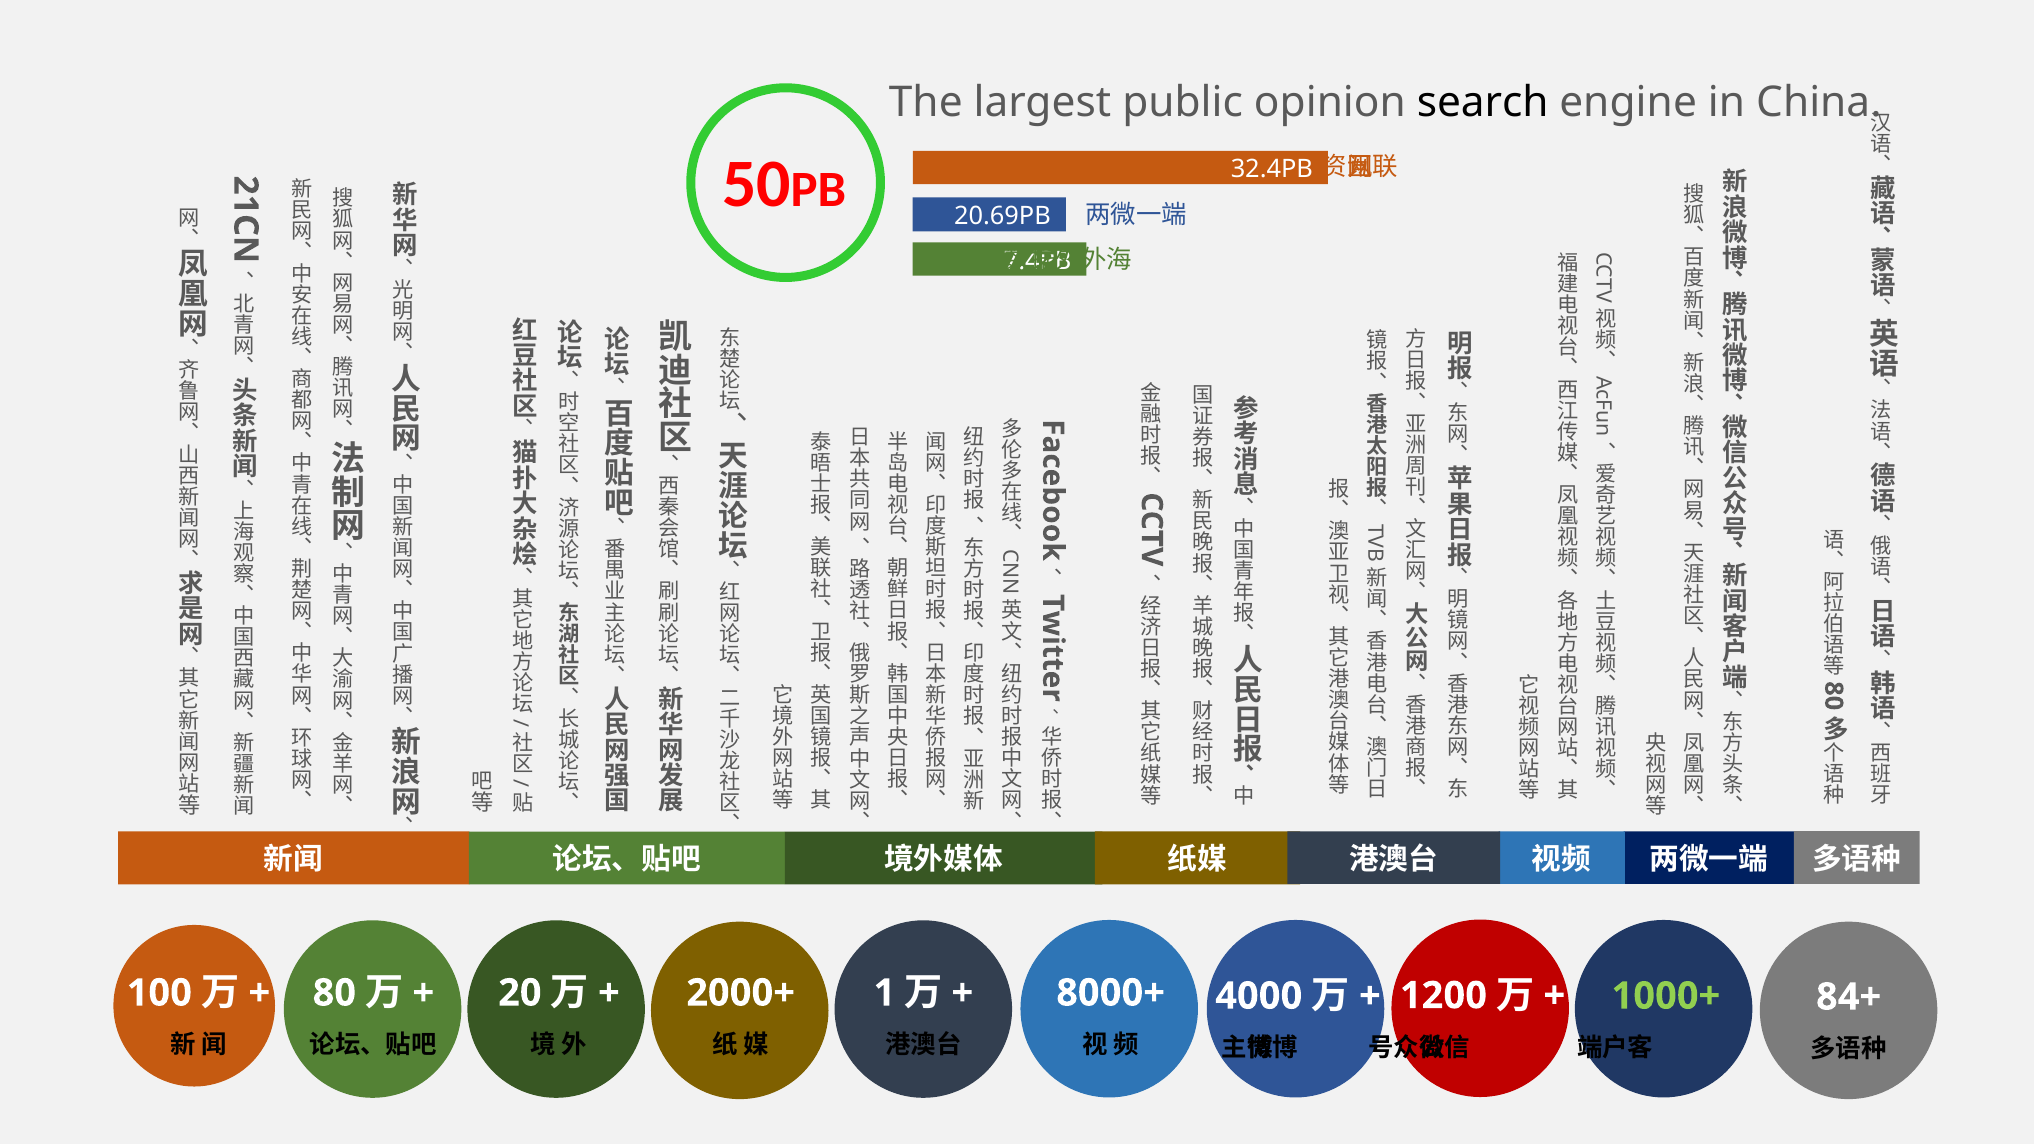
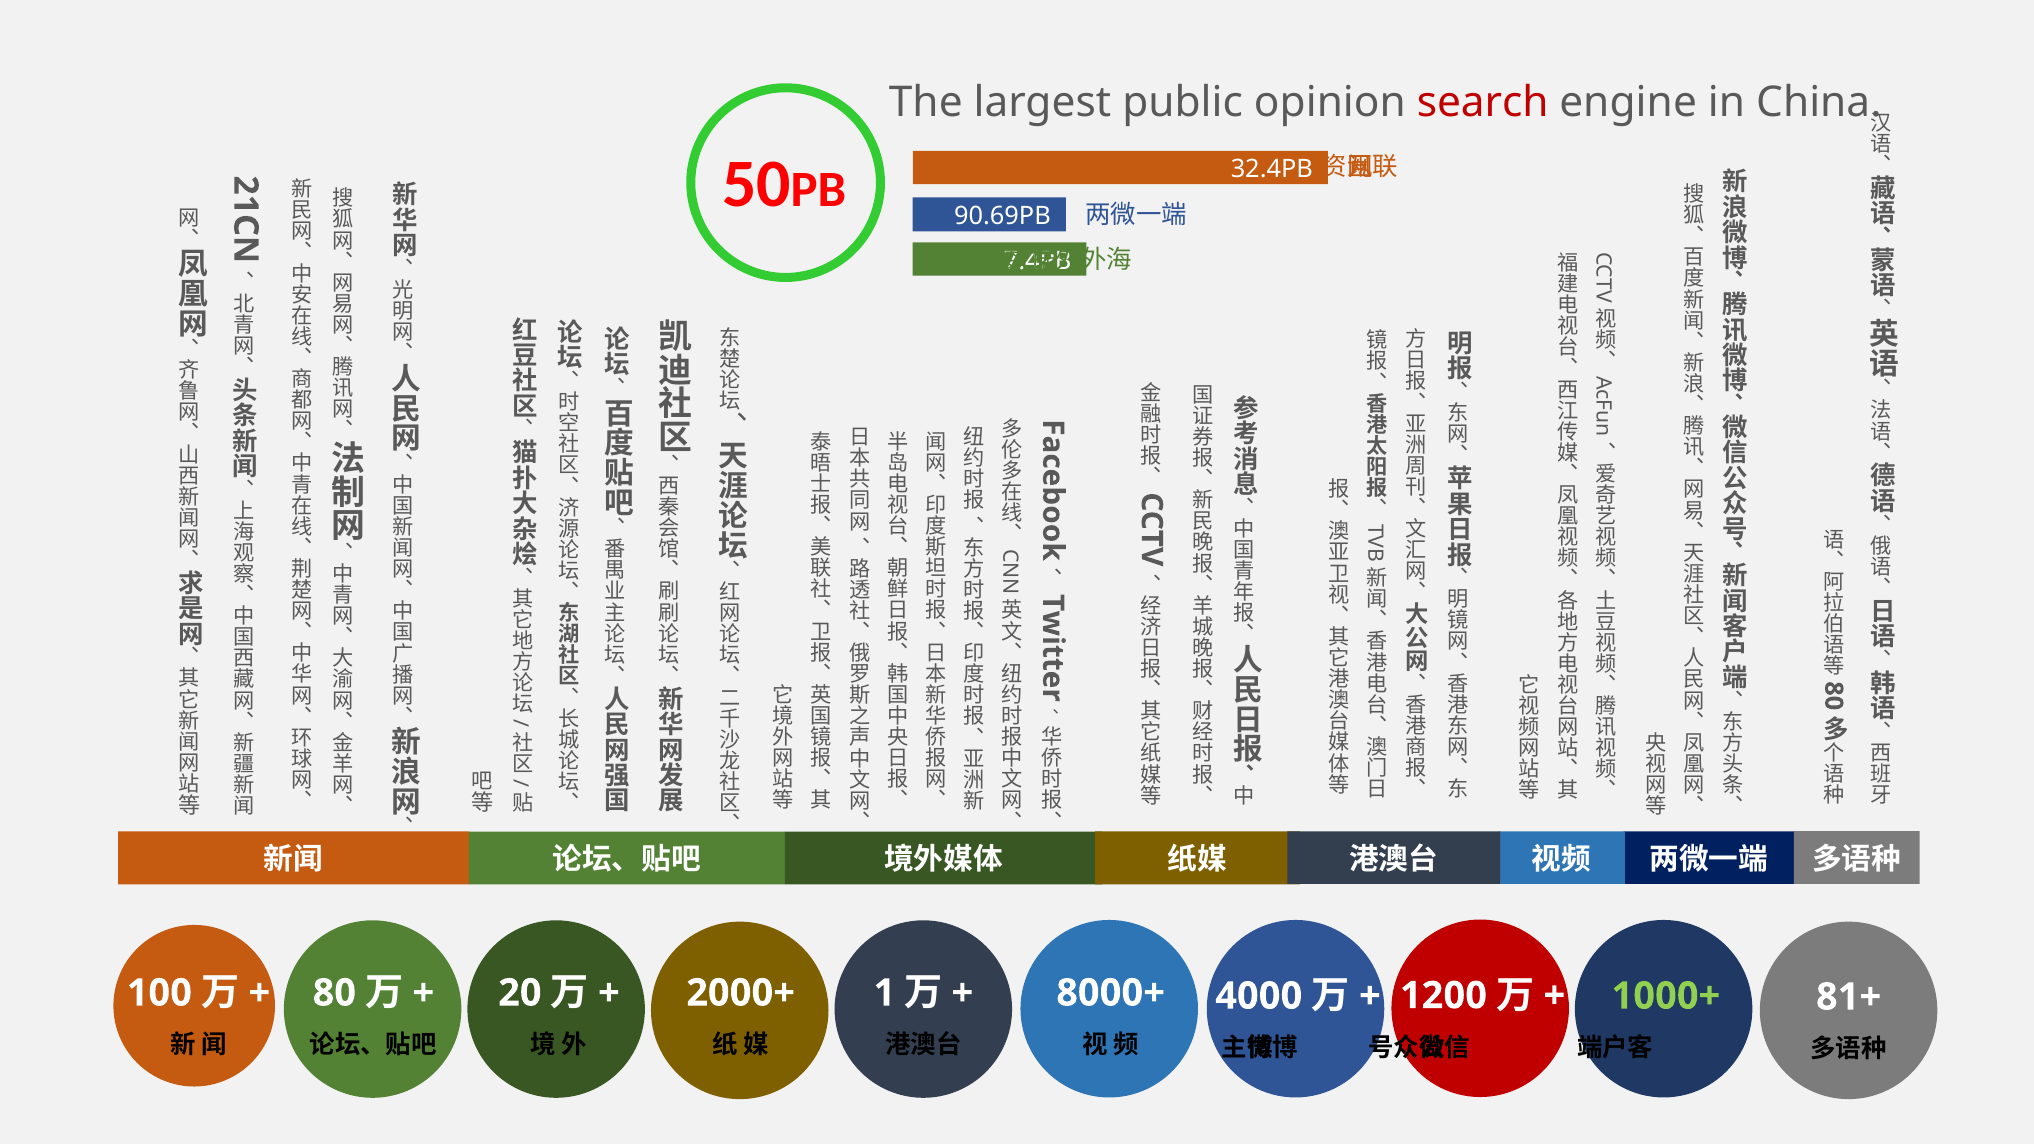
search colour: black -> red
20.69PB: 20.69PB -> 90.69PB
84+: 84+ -> 81+
